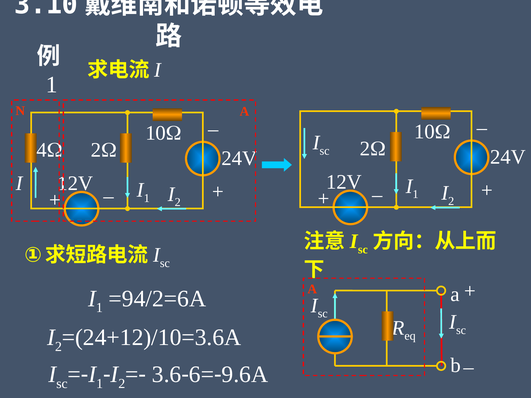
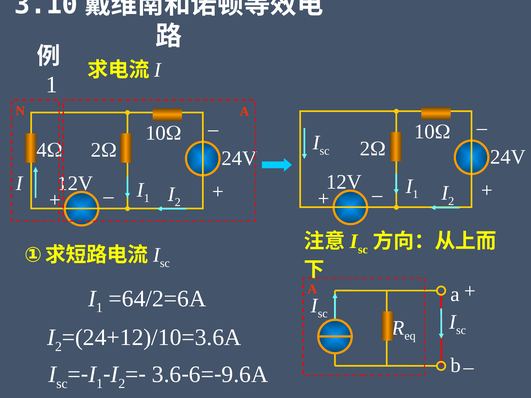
=94/2=6A: =94/2=6A -> =64/2=6A
